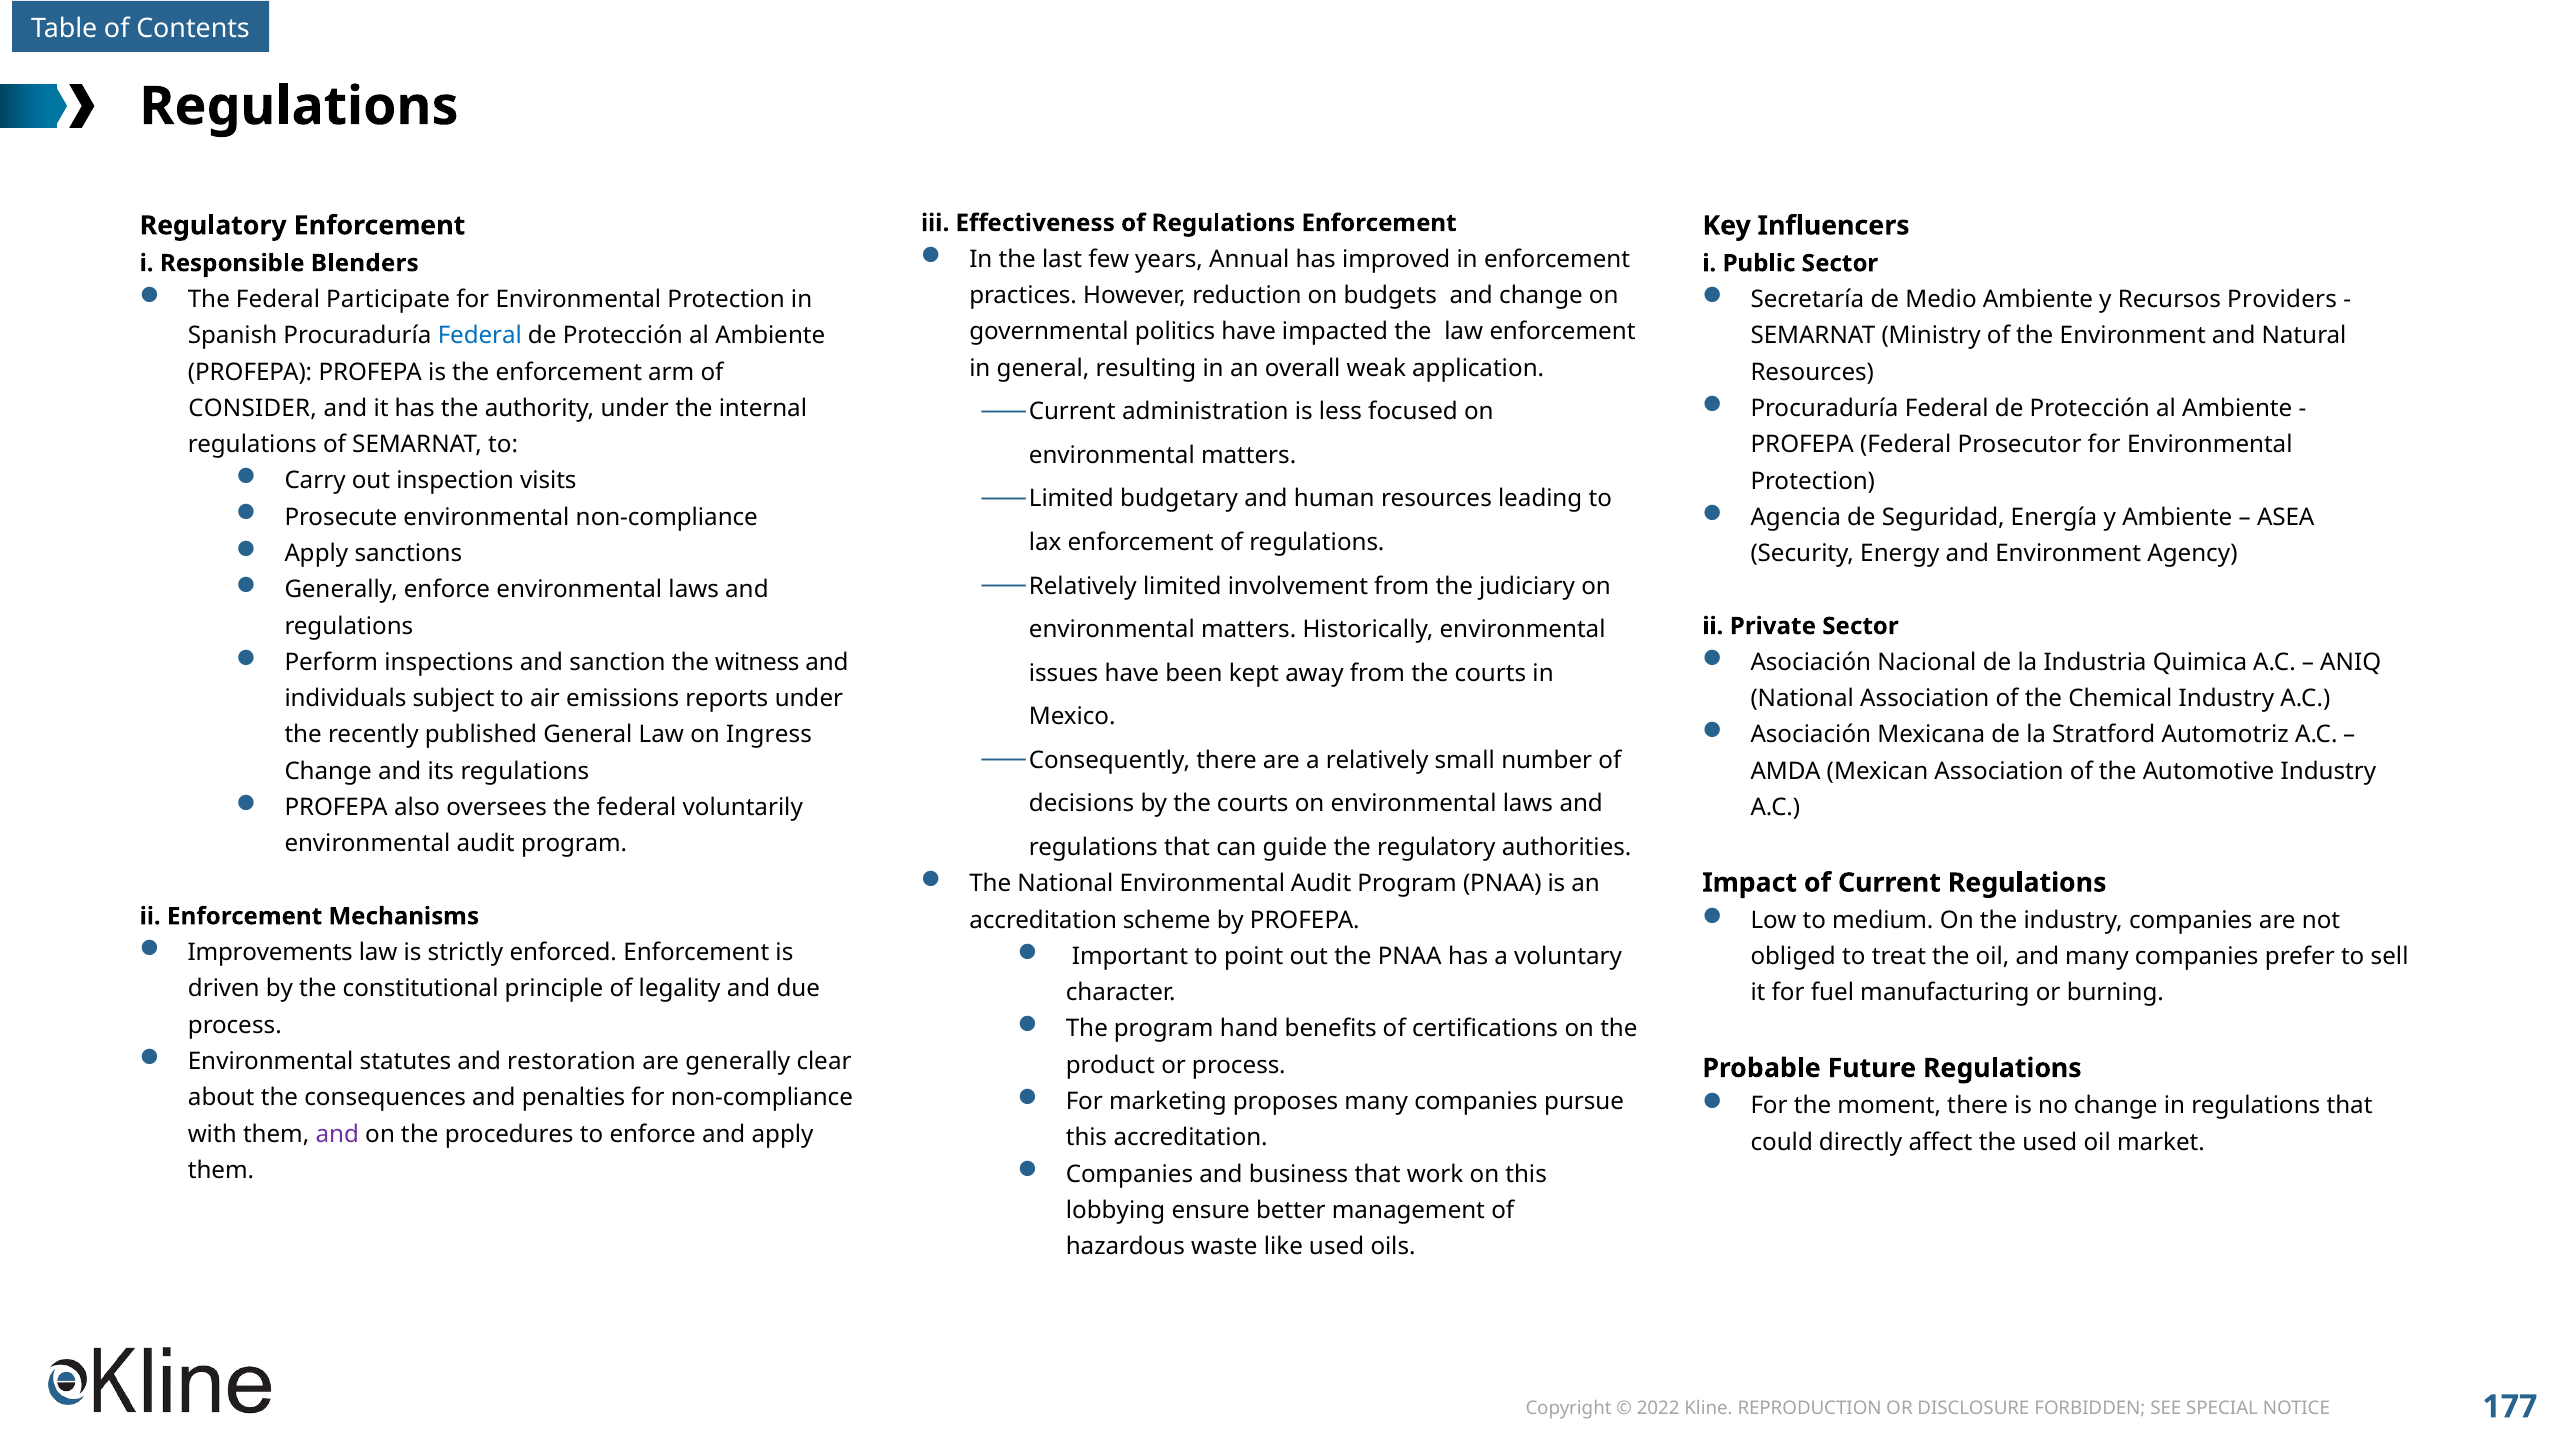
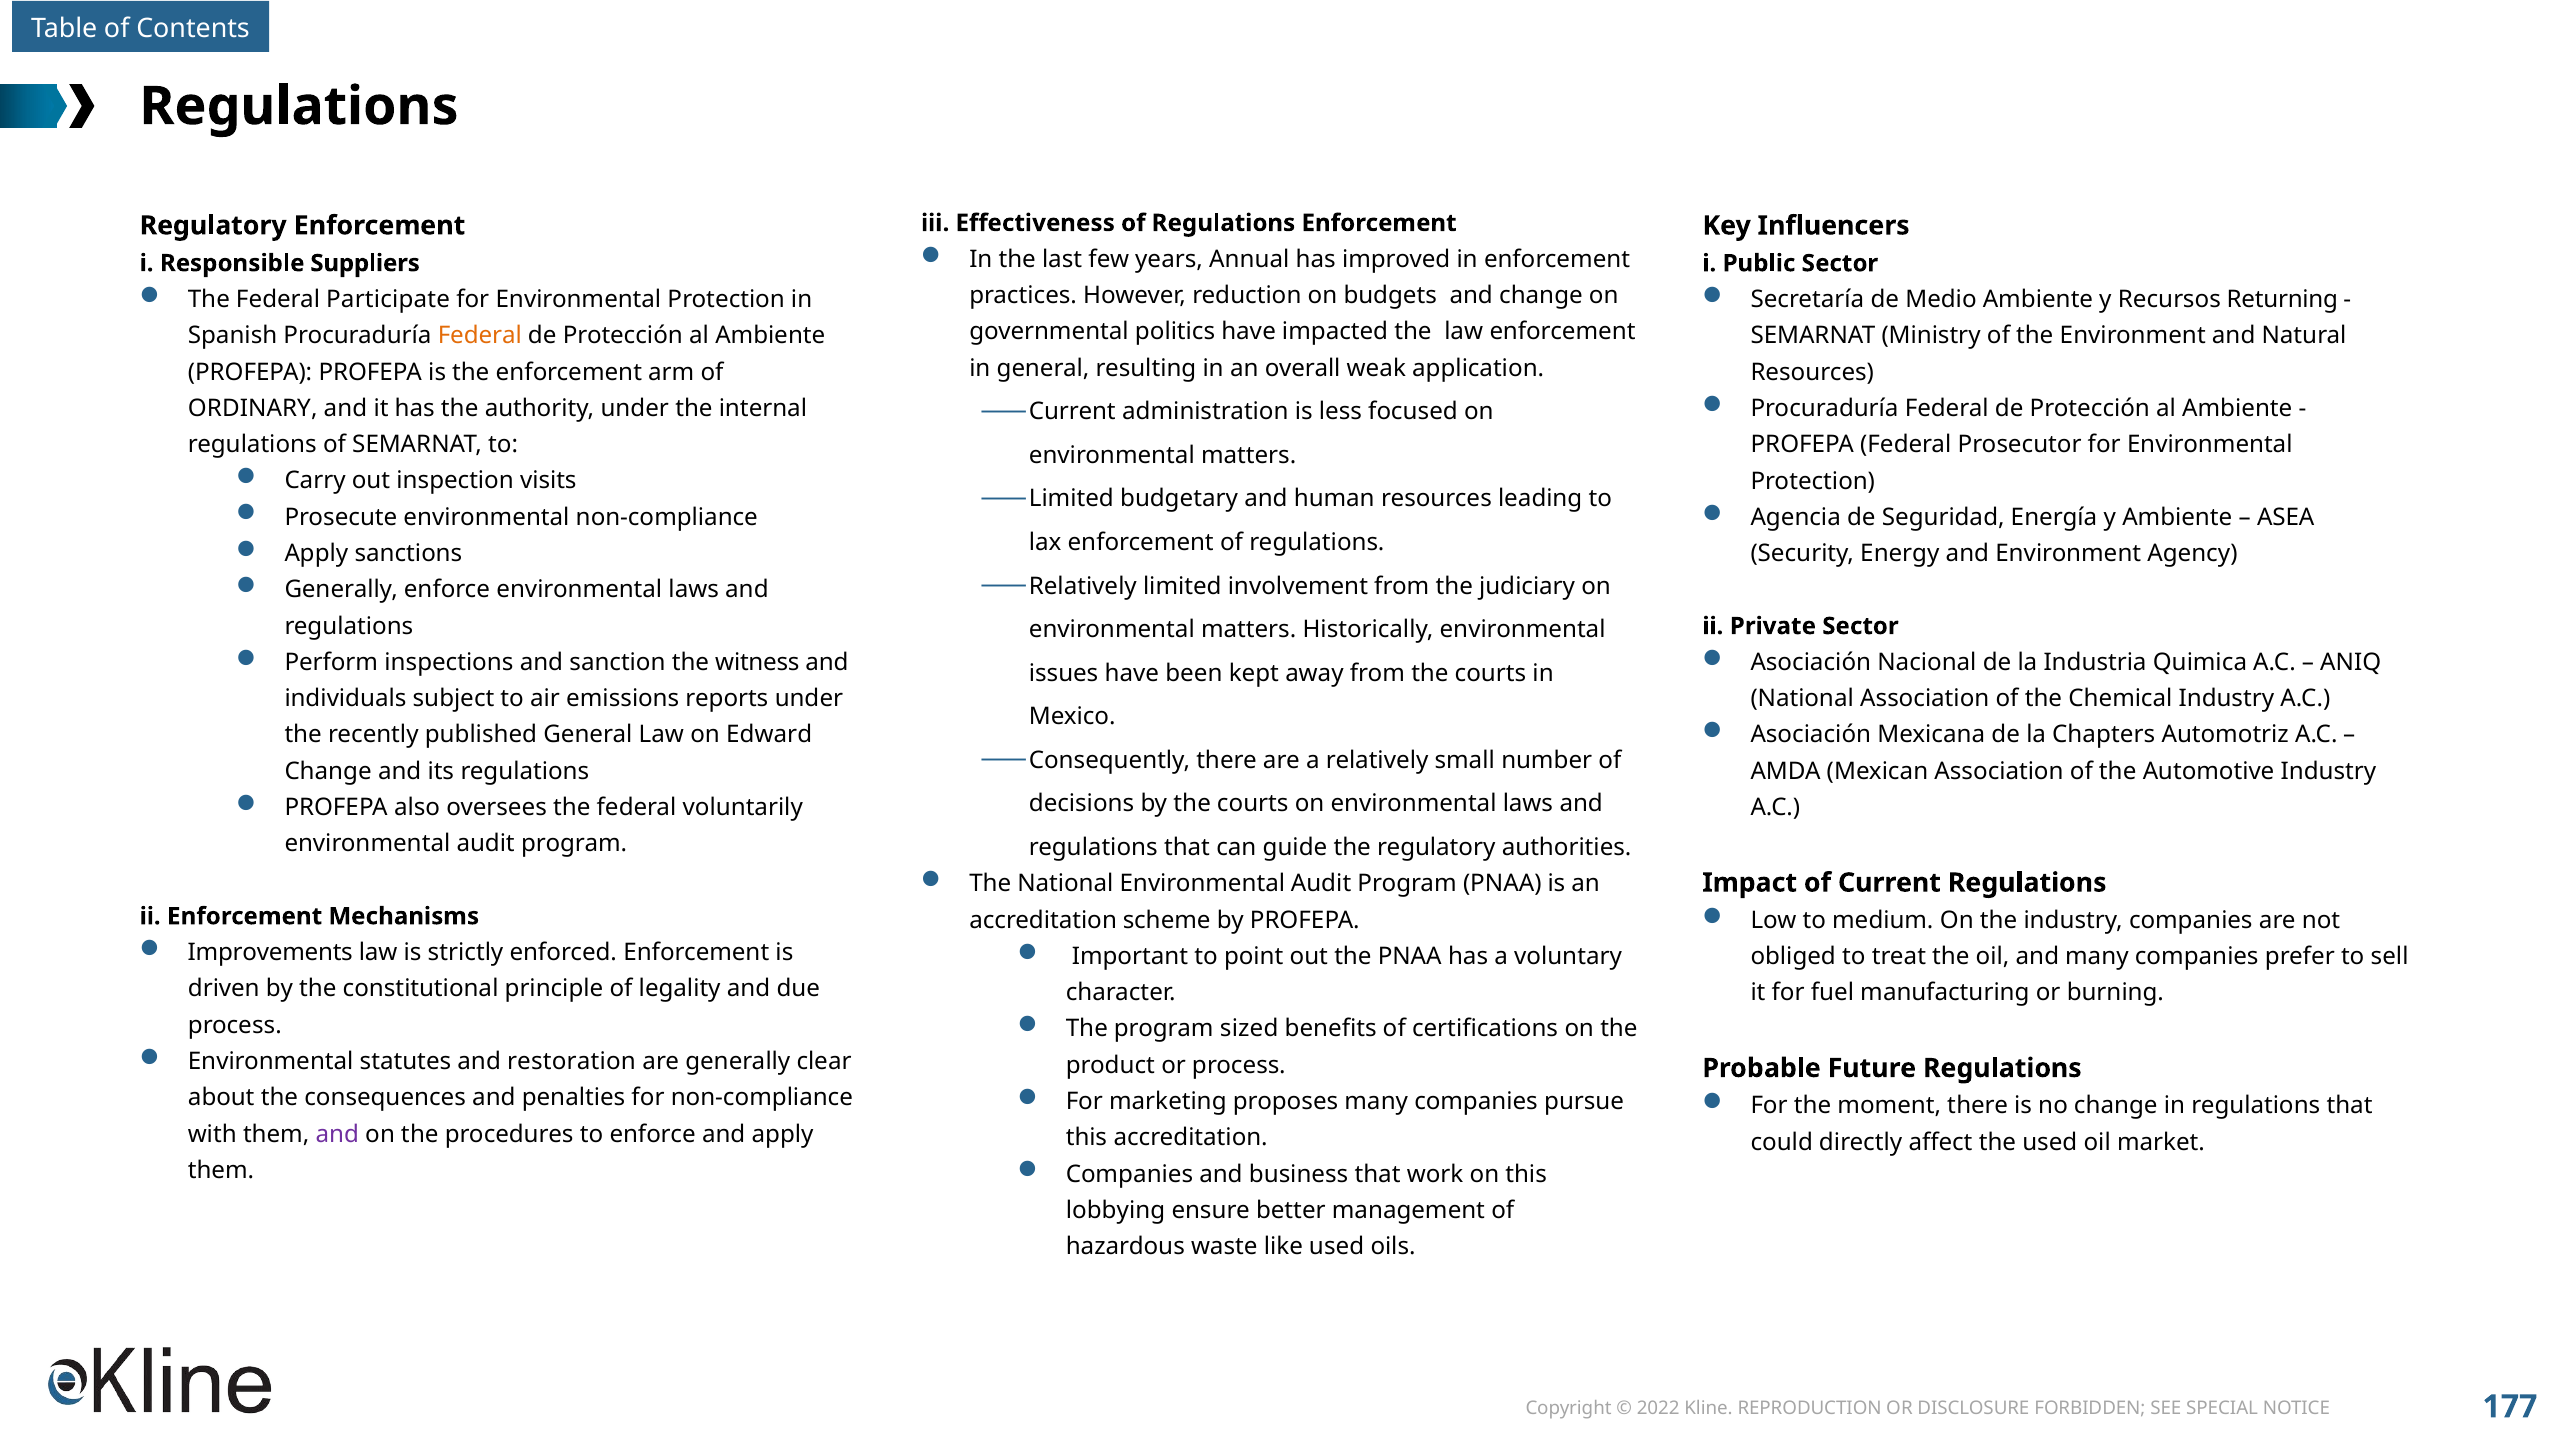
Blenders: Blenders -> Suppliers
Providers: Providers -> Returning
Federal at (480, 336) colour: blue -> orange
CONSIDER: CONSIDER -> ORDINARY
Stratford: Stratford -> Chapters
Ingress: Ingress -> Edward
hand: hand -> sized
